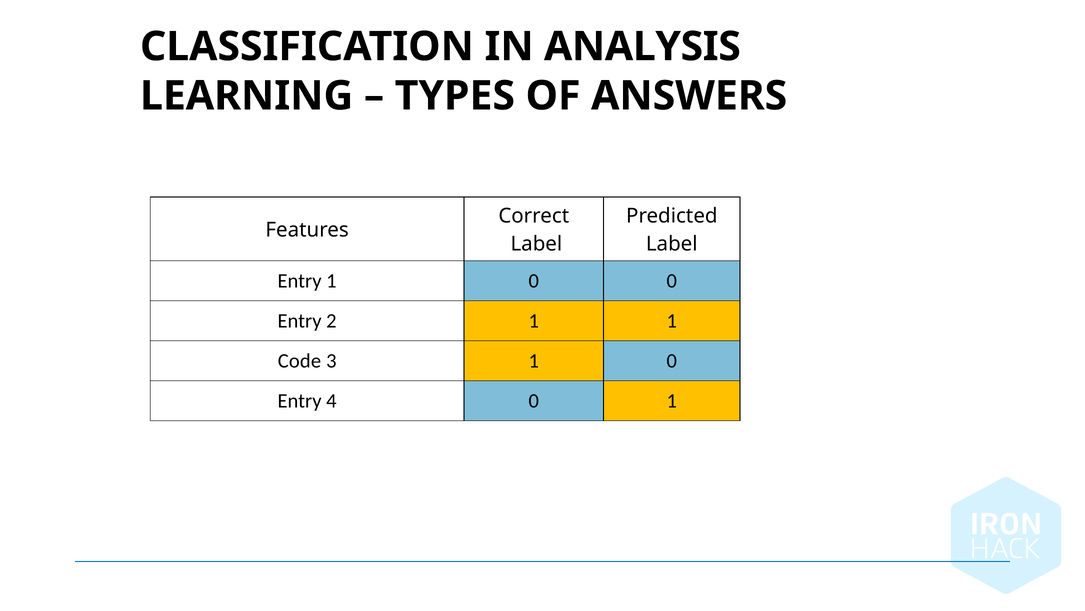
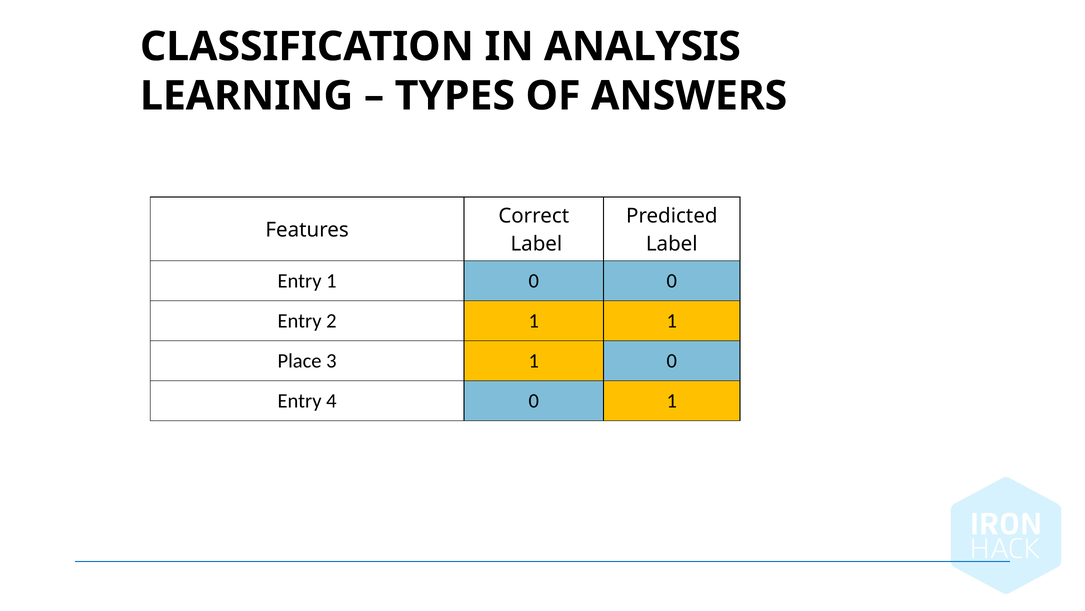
Code: Code -> Place
